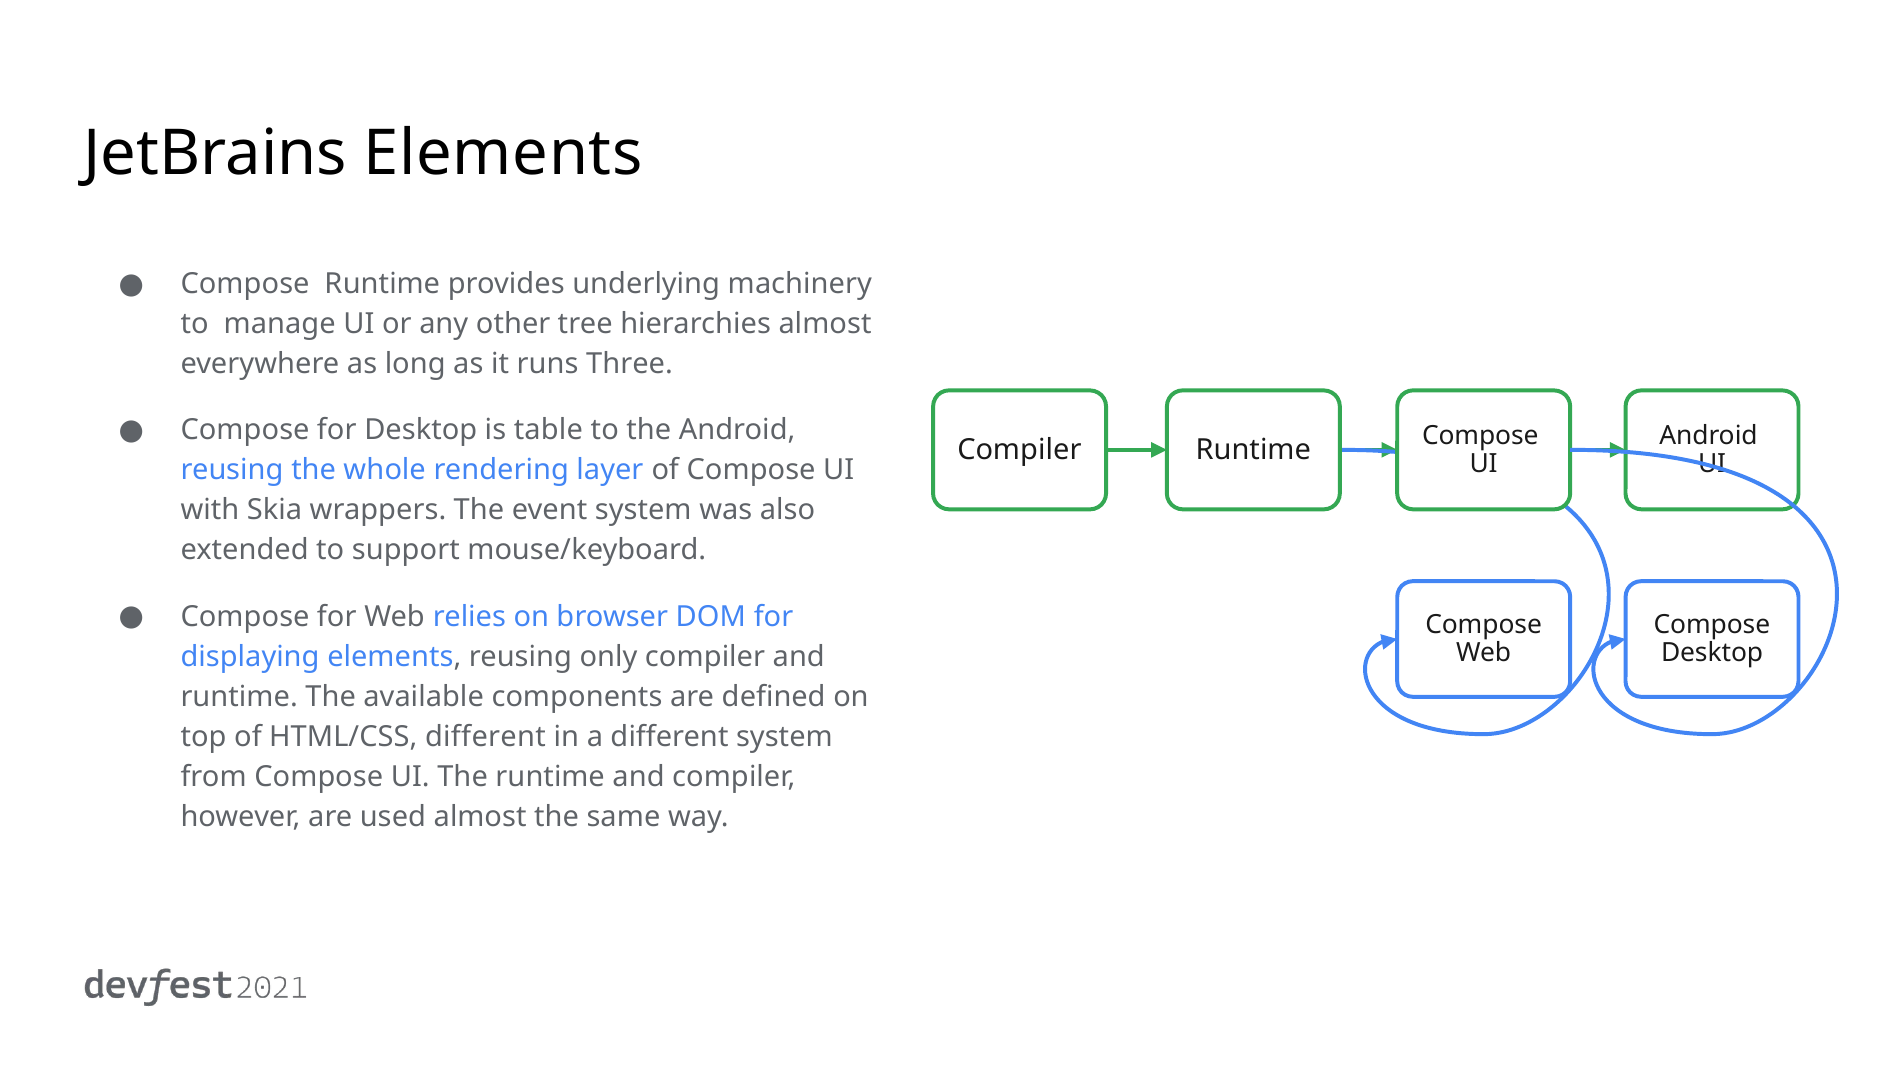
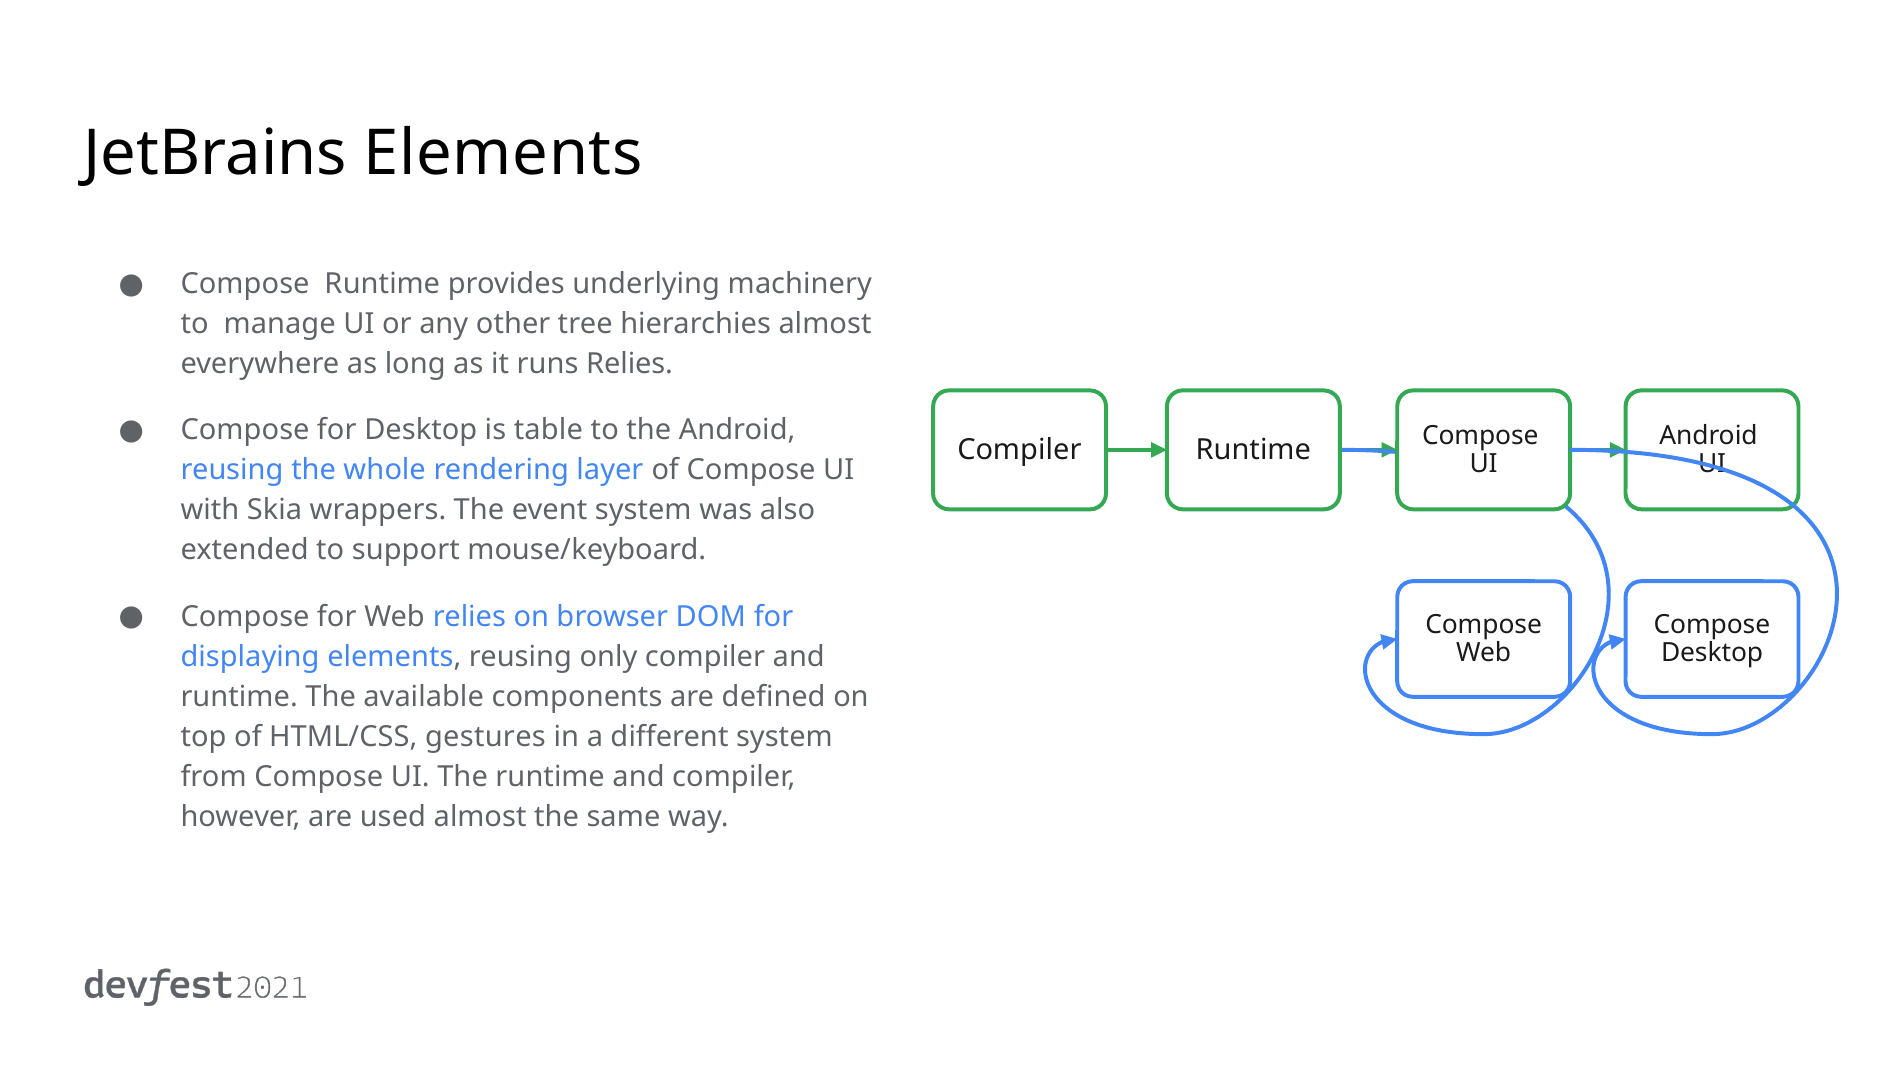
runs Three: Three -> Relies
HTML/CSS different: different -> gestures
